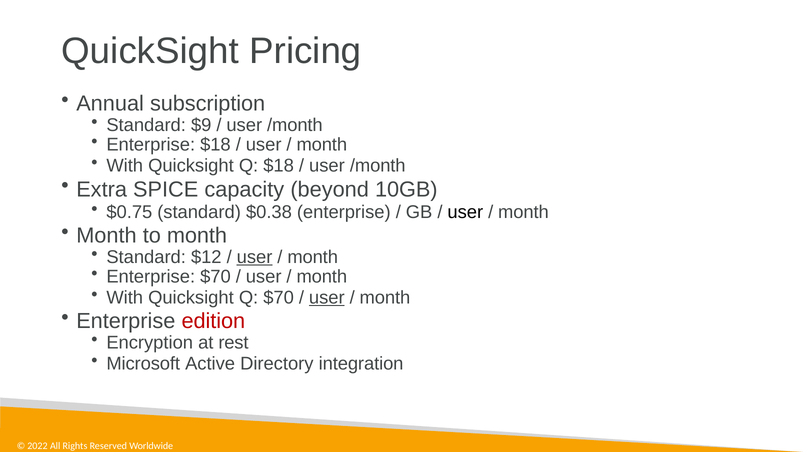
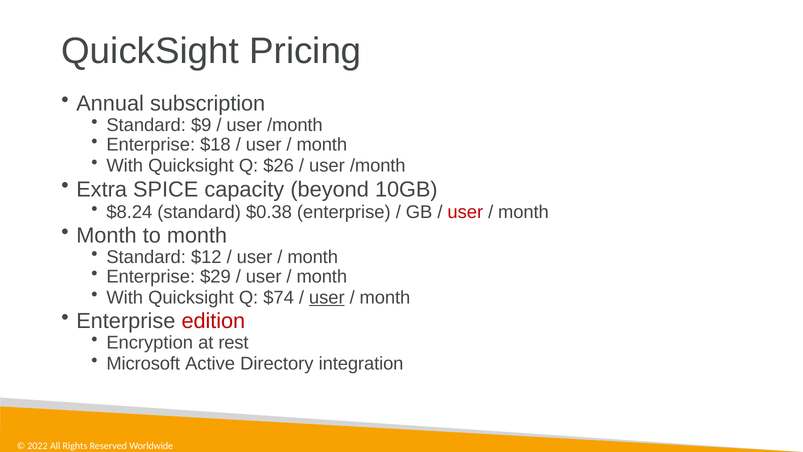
Q $18: $18 -> $26
$0.75: $0.75 -> $8.24
user at (465, 212) colour: black -> red
user at (255, 257) underline: present -> none
Enterprise $70: $70 -> $29
Q $70: $70 -> $74
